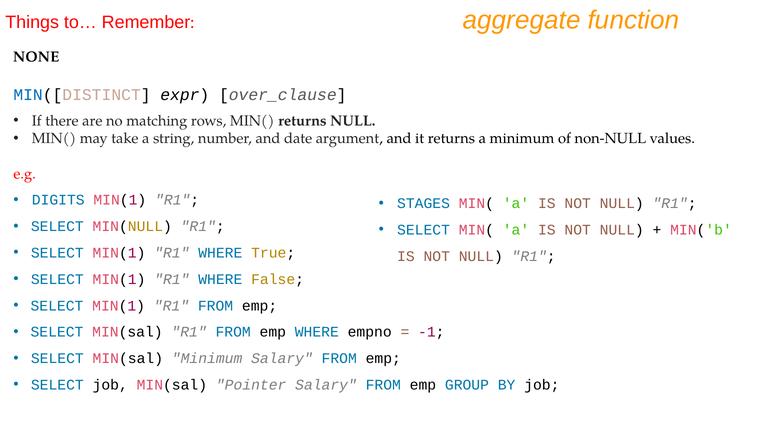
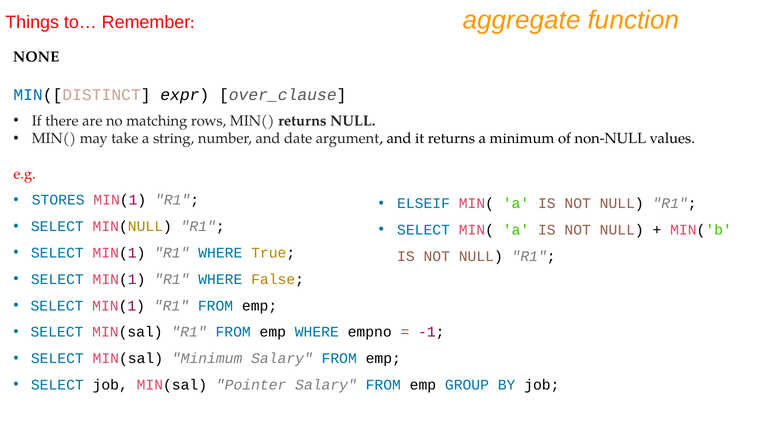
DIGITS: DIGITS -> STORES
STAGES: STAGES -> ELSEIF
